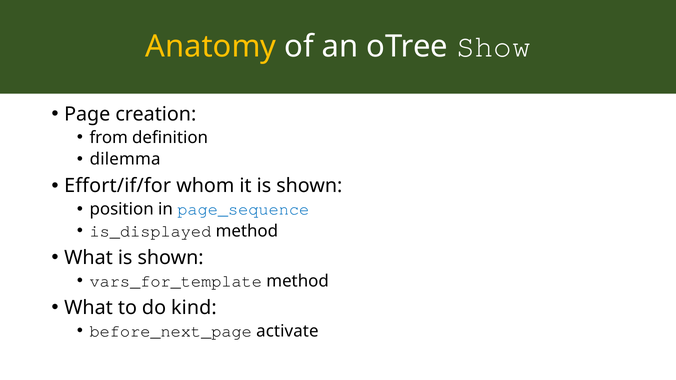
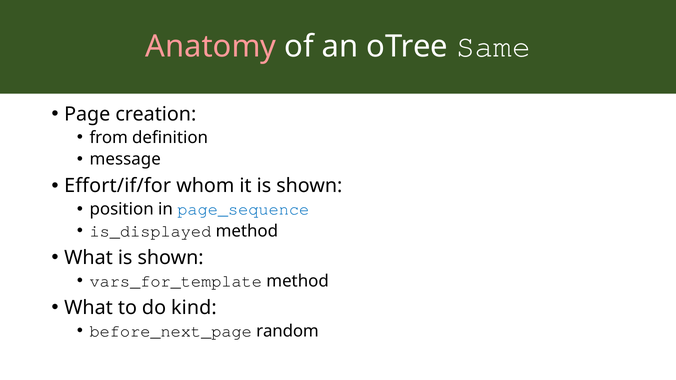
Anatomy colour: yellow -> pink
Show: Show -> Same
dilemma: dilemma -> message
activate: activate -> random
